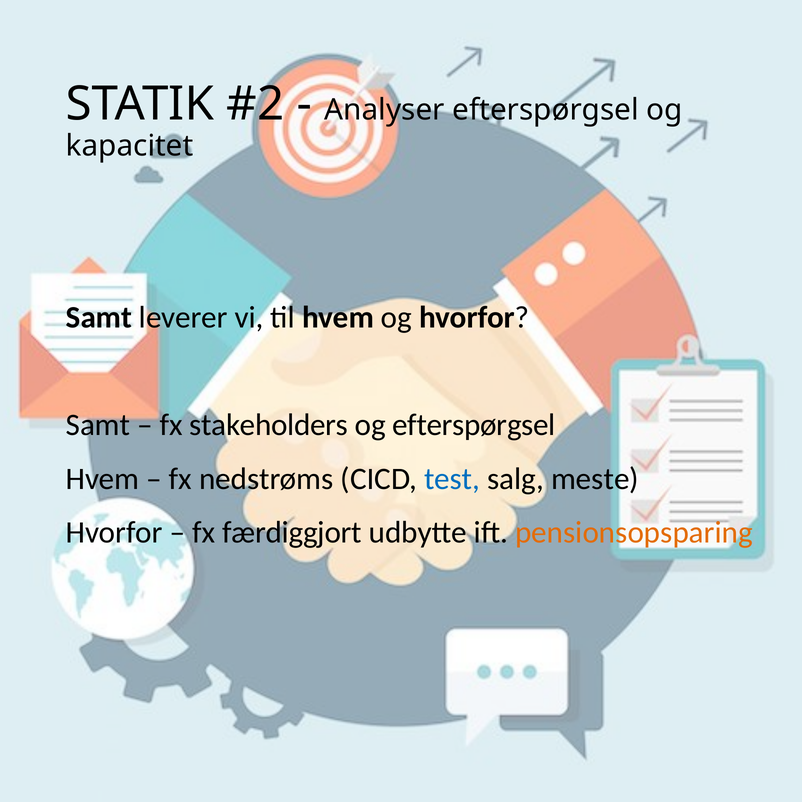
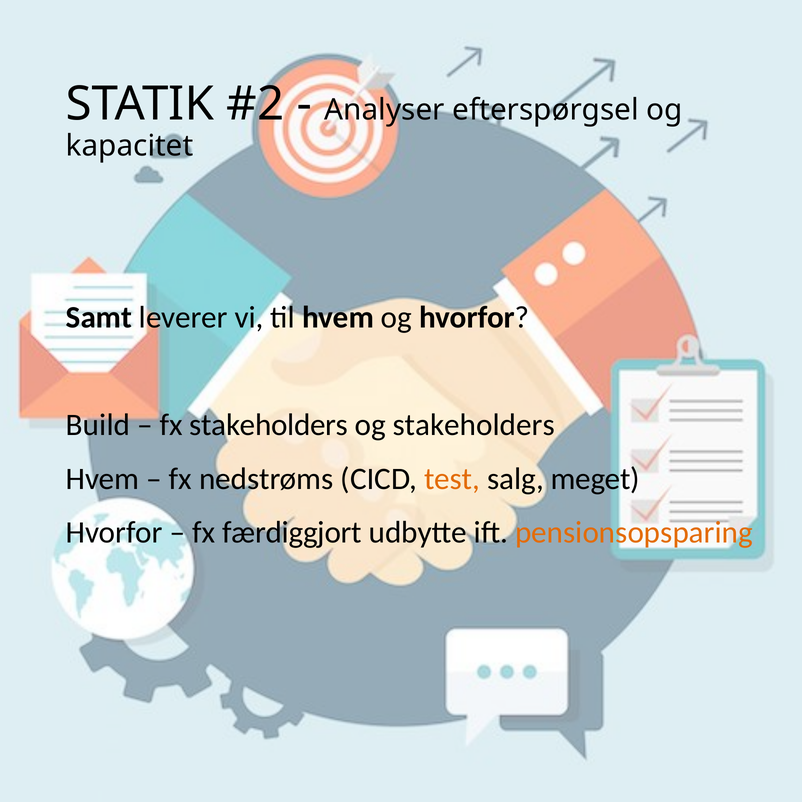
Samt at (98, 425): Samt -> Build
og efterspørgsel: efterspørgsel -> stakeholders
test colour: blue -> orange
meste: meste -> meget
